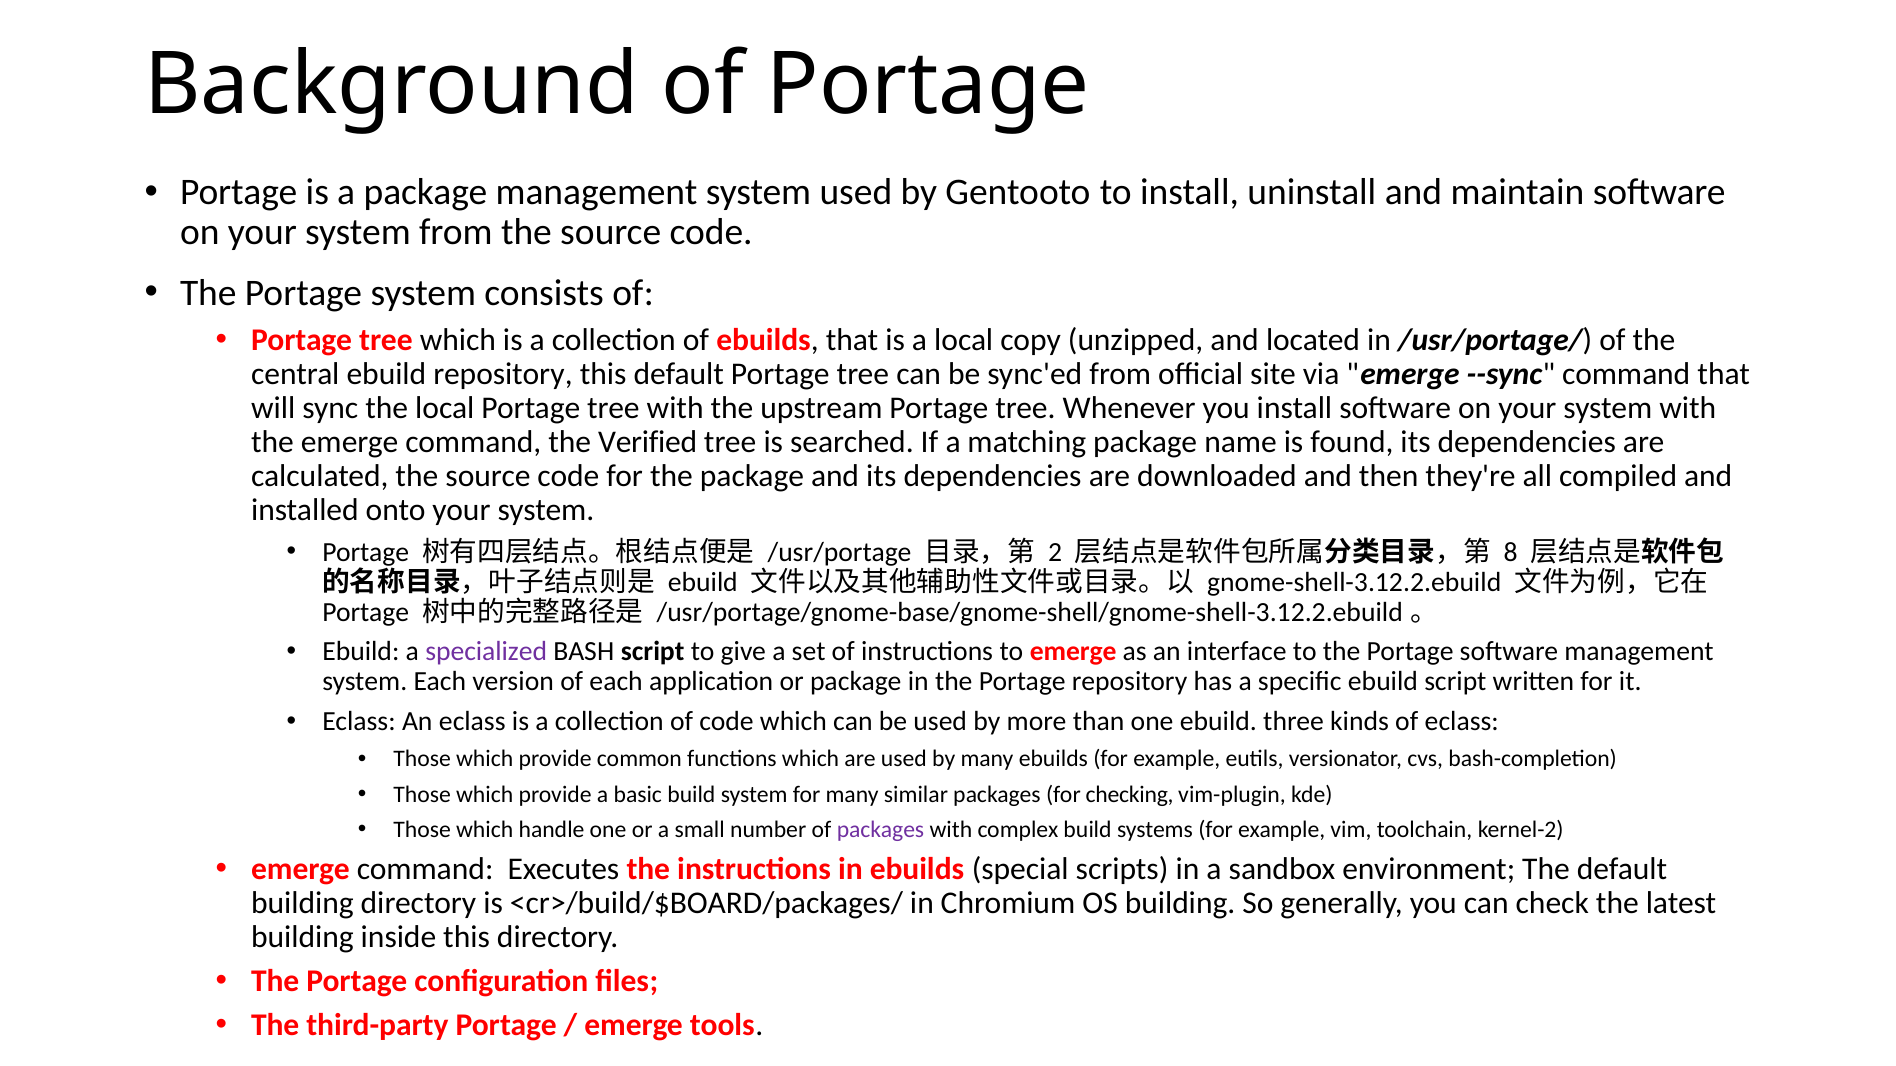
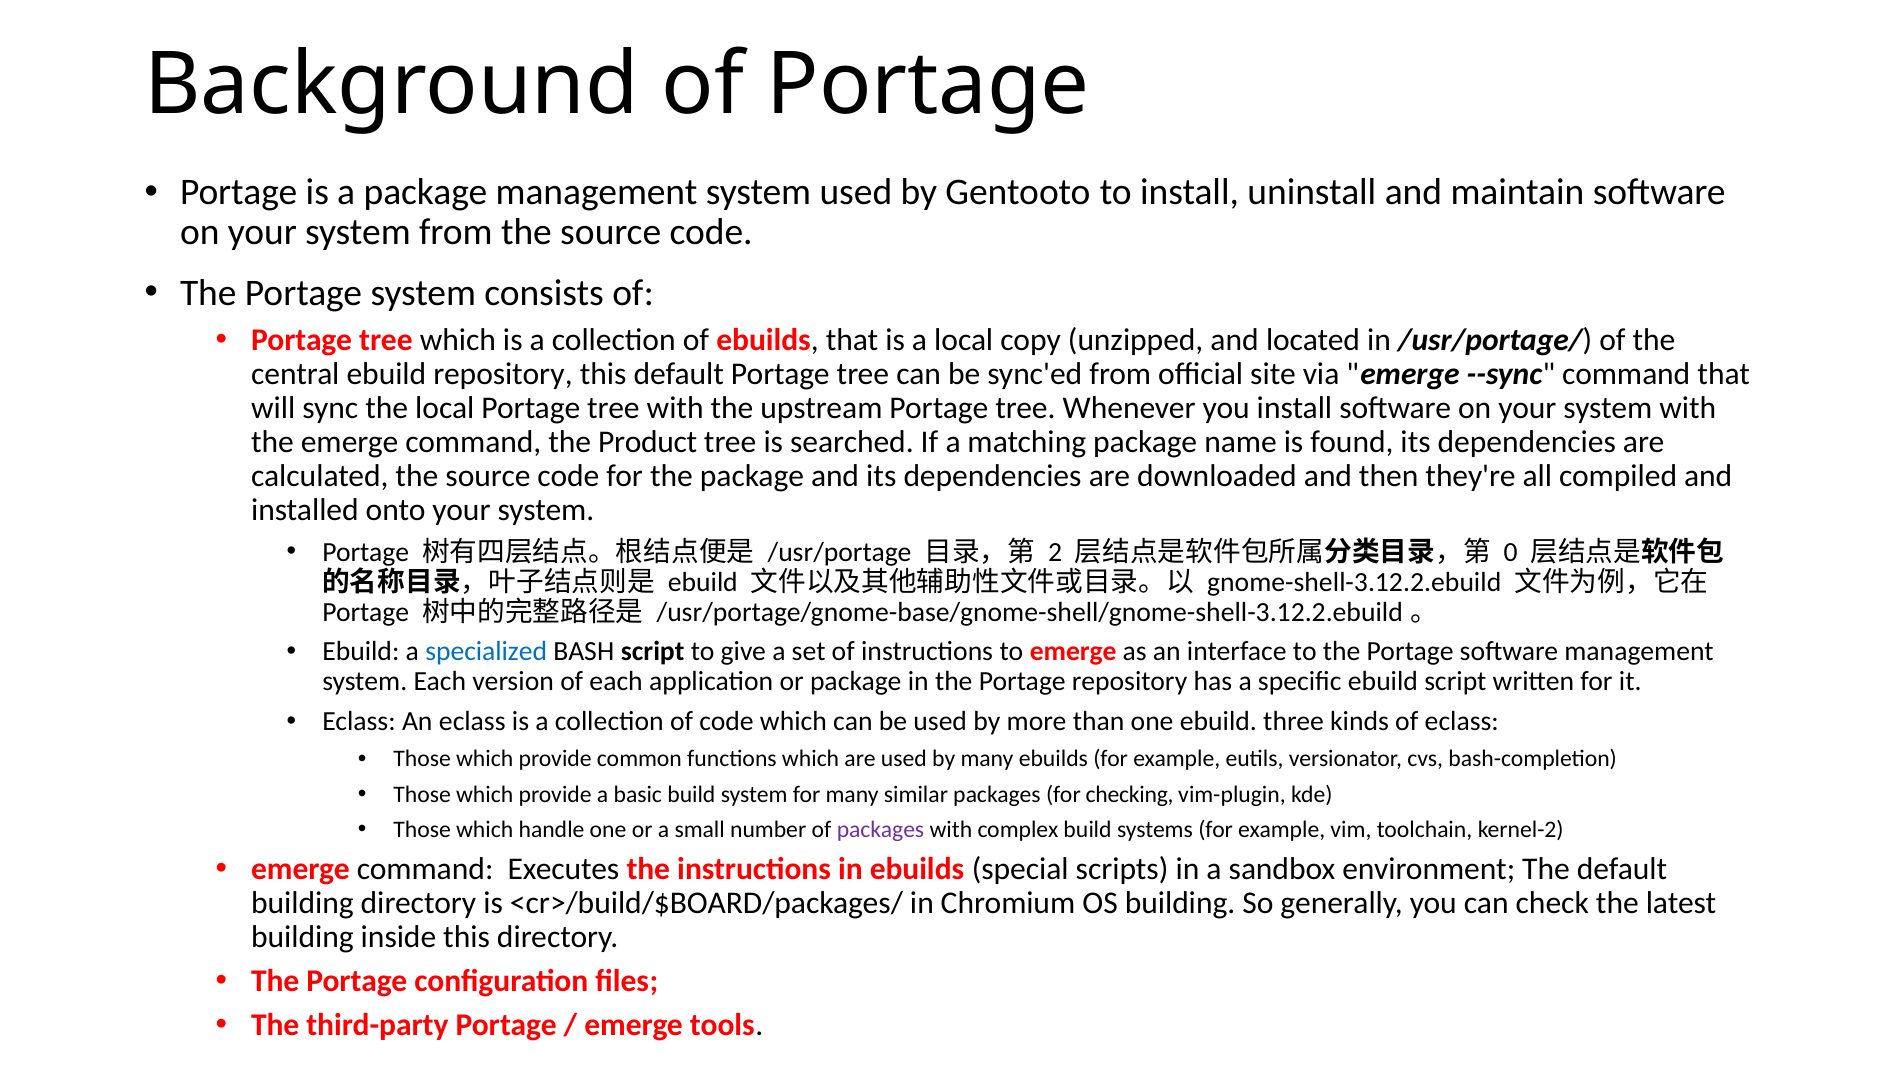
Verified: Verified -> Product
8: 8 -> 0
specialized colour: purple -> blue
